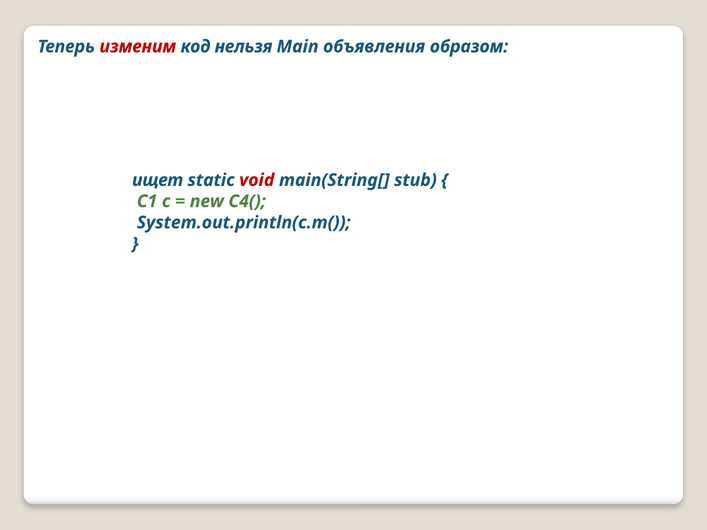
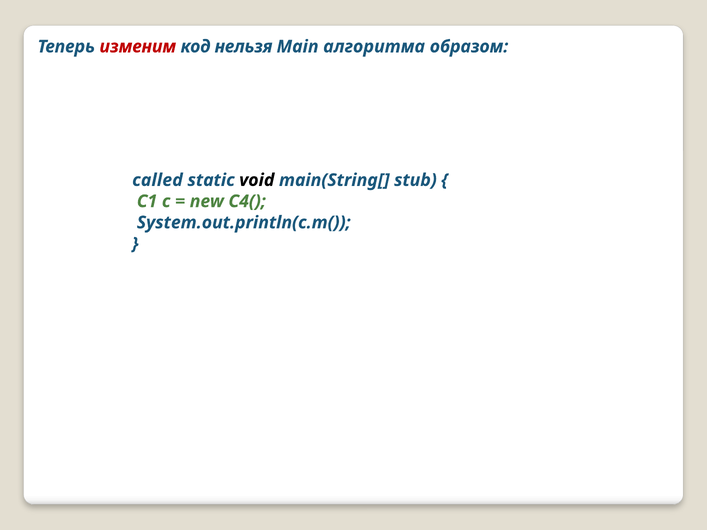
объявления: объявления -> алгоритма
ищет: ищет -> called
void colour: red -> black
